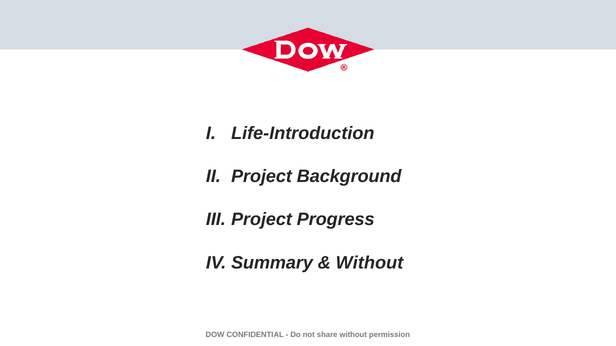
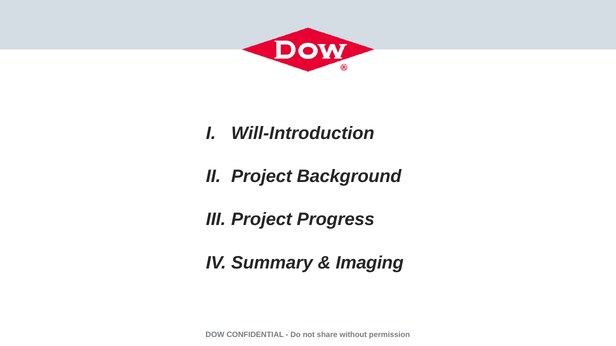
Life-Introduction: Life-Introduction -> Will-Introduction
Without at (370, 263): Without -> Imaging
